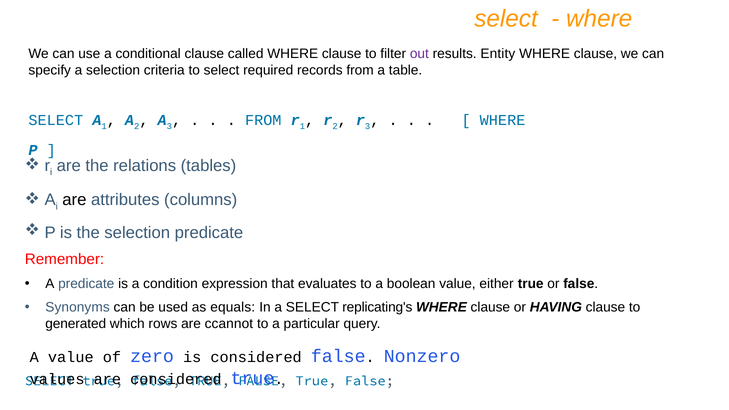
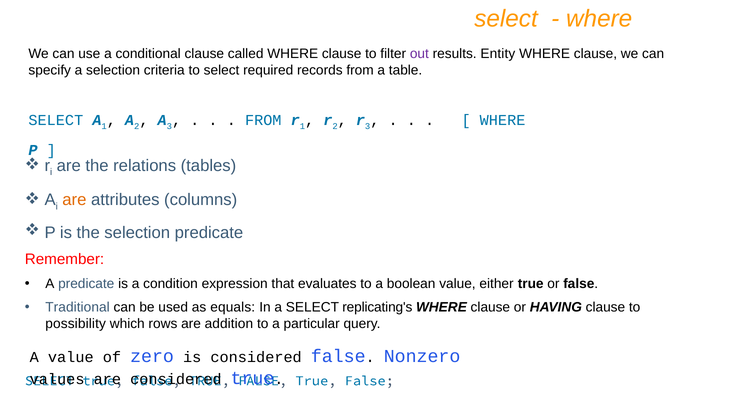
are at (74, 200) colour: black -> orange
Synonyms: Synonyms -> Traditional
generated: generated -> possibility
ccannot: ccannot -> addition
